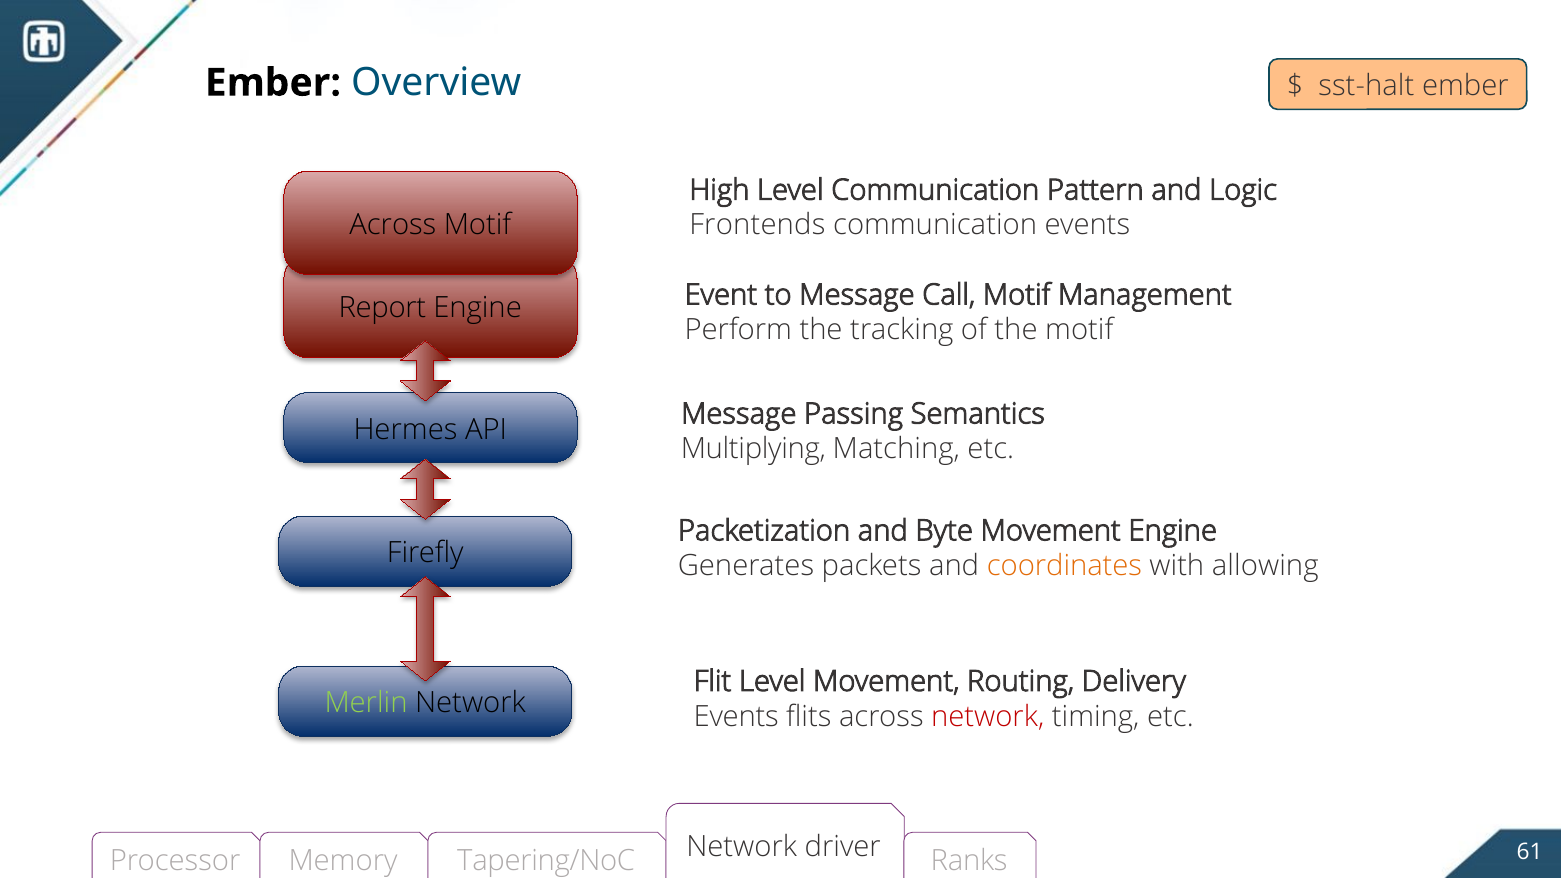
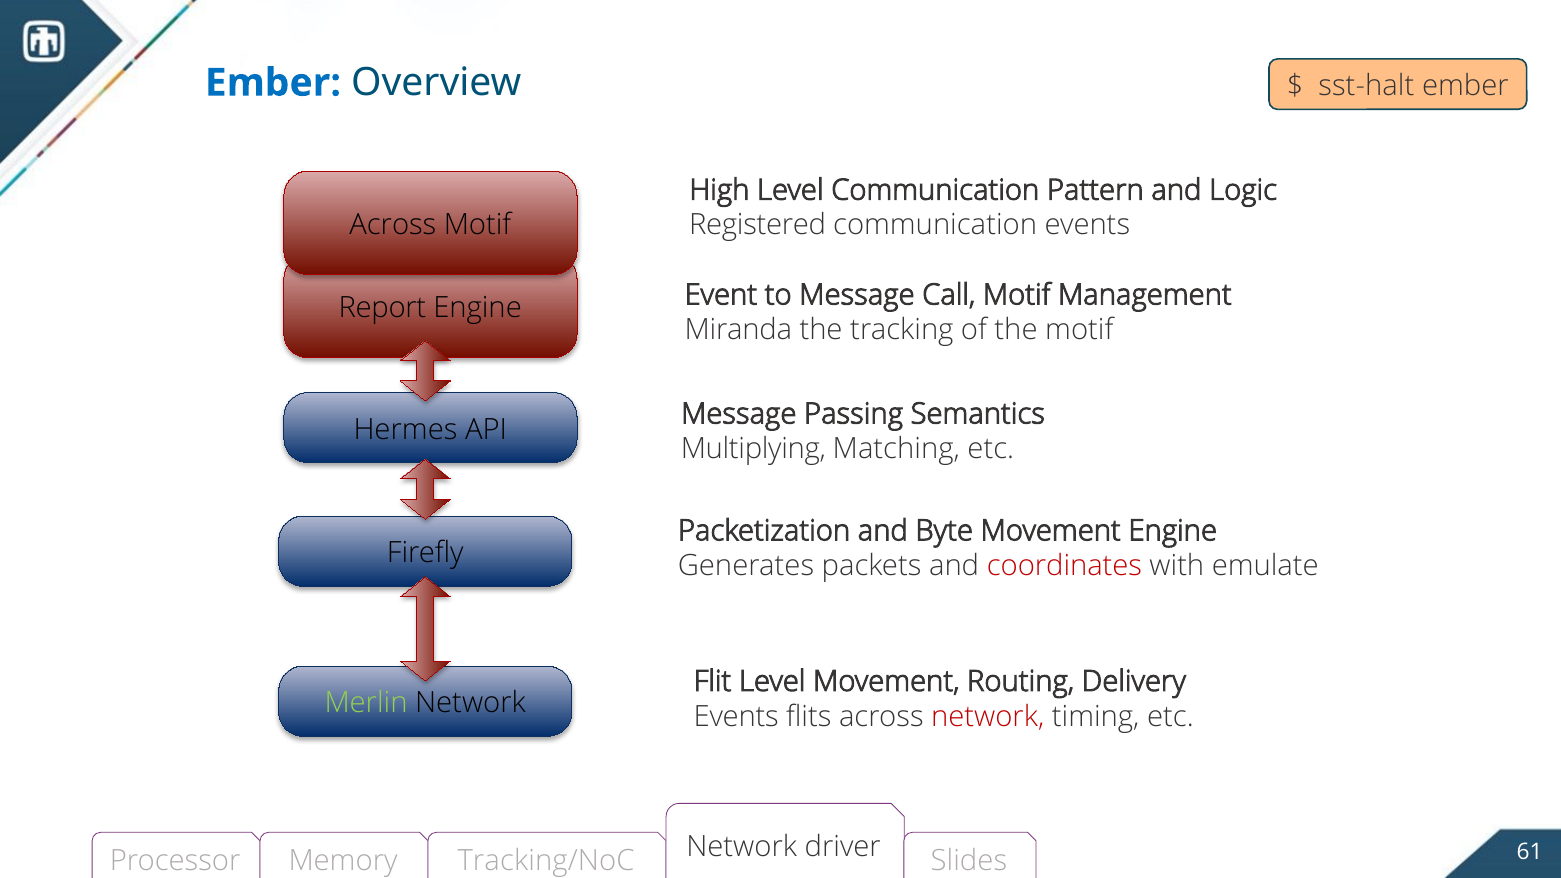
Ember at (273, 83) colour: black -> blue
Frontends: Frontends -> Registered
Perform: Perform -> Miranda
coordinates colour: orange -> red
allowing: allowing -> emulate
Tapering/NoC: Tapering/NoC -> Tracking/NoC
Ranks: Ranks -> Slides
